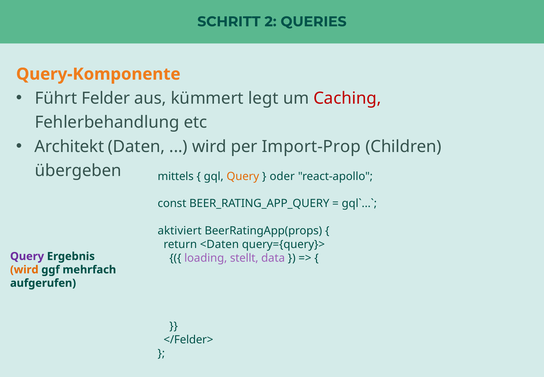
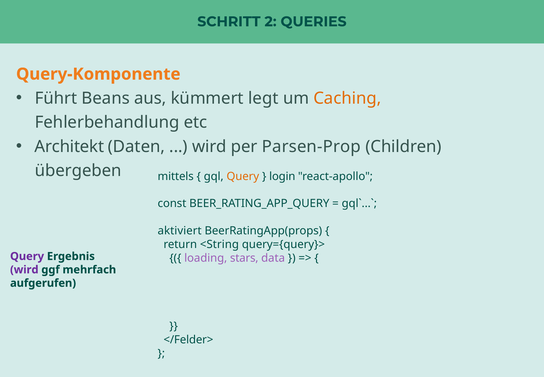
Felder: Felder -> Beans
Caching colour: red -> orange
Import-Prop: Import-Prop -> Parsen-Prop
oder: oder -> login
<Daten: <Daten -> <String
stellt: stellt -> stars
wird at (24, 269) colour: orange -> purple
